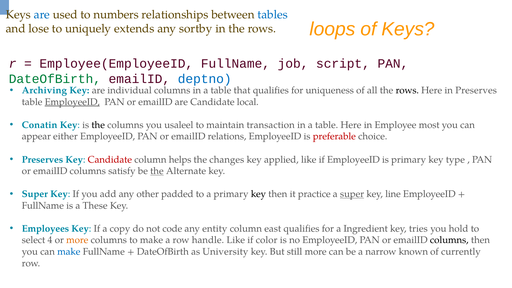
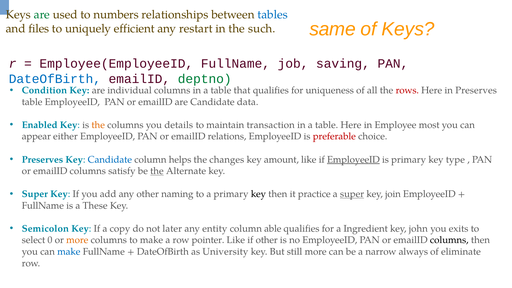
are at (42, 15) colour: blue -> green
loops: loops -> same
lose: lose -> files
extends: extends -> efficient
sortby: sortby -> restart
in the rows: rows -> such
script: script -> saving
DateOfBirth at (55, 79) colour: green -> blue
deptno colour: blue -> green
Archiving: Archiving -> Condition
rows at (407, 90) colour: black -> red
EmployeeID at (72, 102) underline: present -> none
local: local -> data
Conatin: Conatin -> Enabled
the at (98, 125) colour: black -> orange
usaleel: usaleel -> details
Candidate at (110, 160) colour: red -> blue
applied: applied -> amount
EmployeeID at (353, 160) underline: none -> present
padded: padded -> naming
line: line -> join
Employees: Employees -> Semicolon
code: code -> later
east: east -> able
tries: tries -> john
hold: hold -> exits
4: 4 -> 0
handle: handle -> pointer
if color: color -> other
known: known -> always
currently: currently -> eliminate
